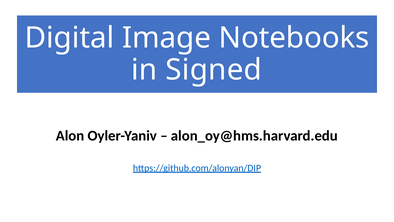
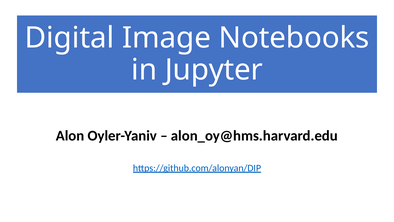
Signed: Signed -> Jupyter
